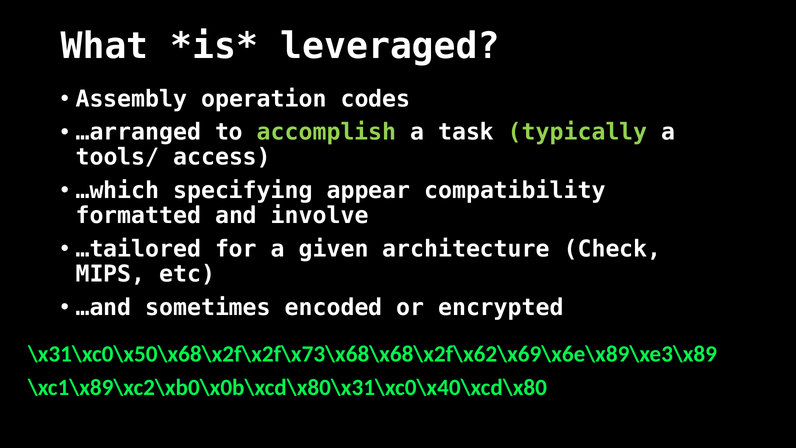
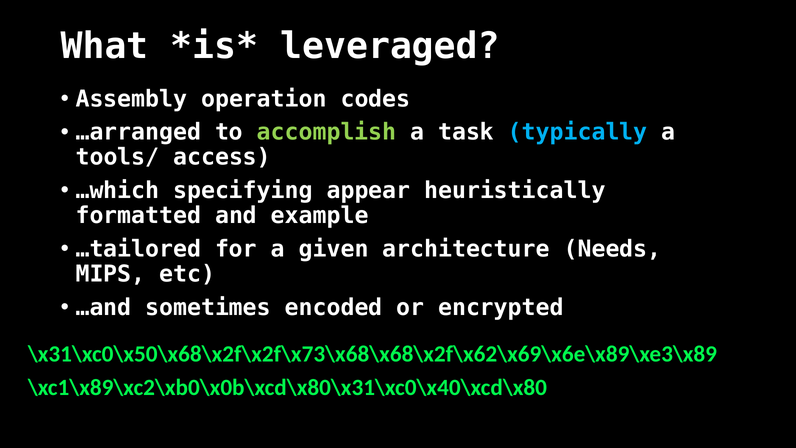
typically colour: light green -> light blue
compatibility: compatibility -> heuristically
involve: involve -> example
Check: Check -> Needs
